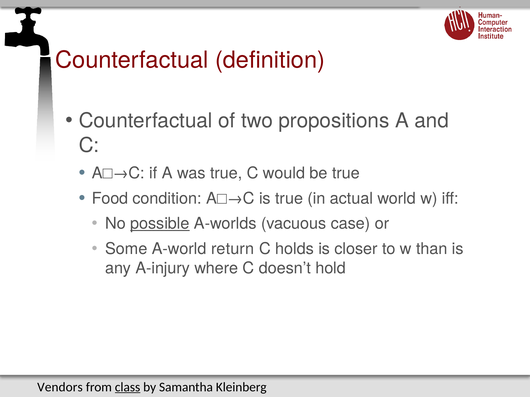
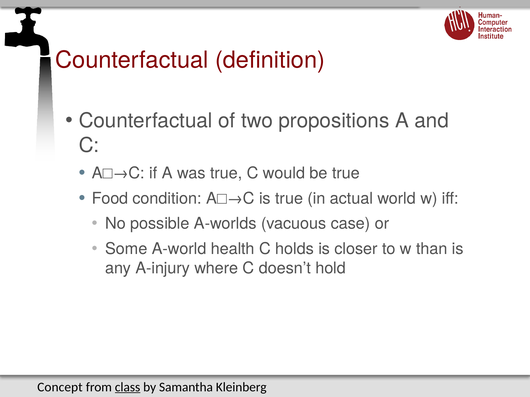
possible underline: present -> none
return: return -> health
Vendors: Vendors -> Concept
